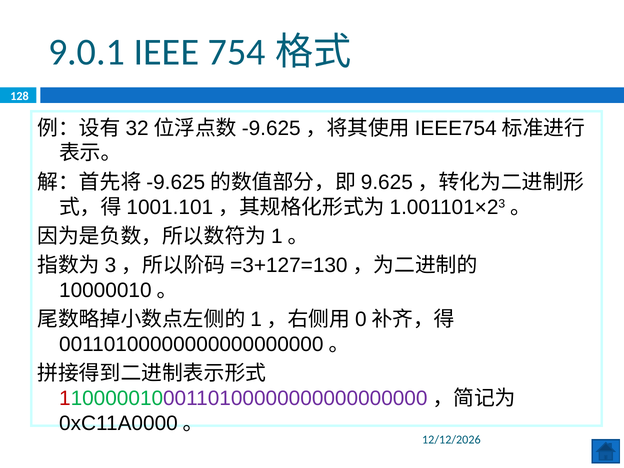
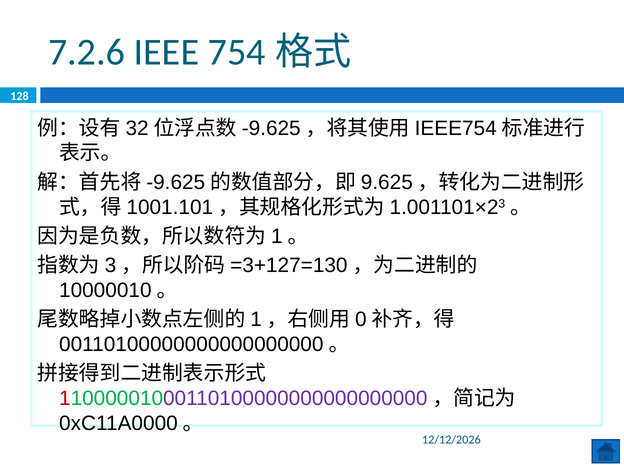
9.0.1: 9.0.1 -> 7.2.6
